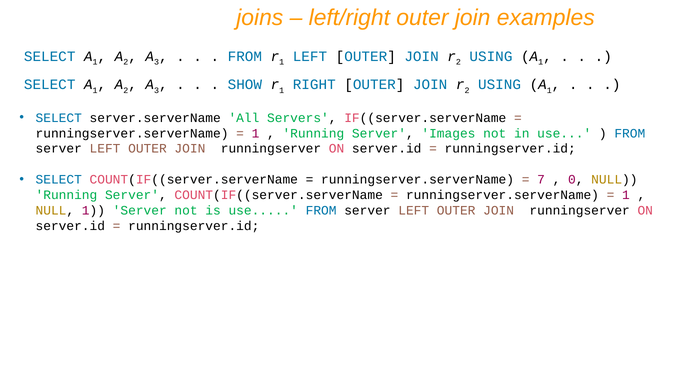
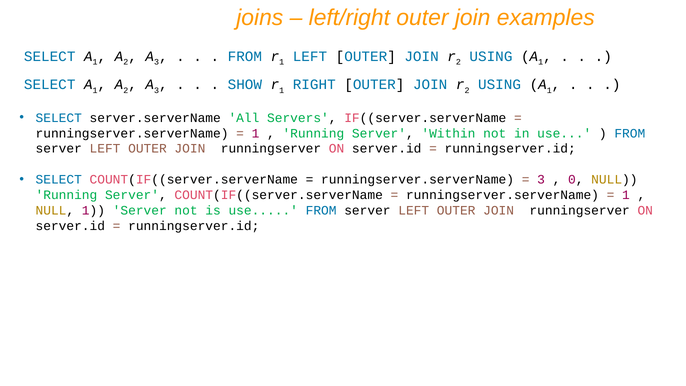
Images: Images -> Within
7 at (541, 180): 7 -> 3
